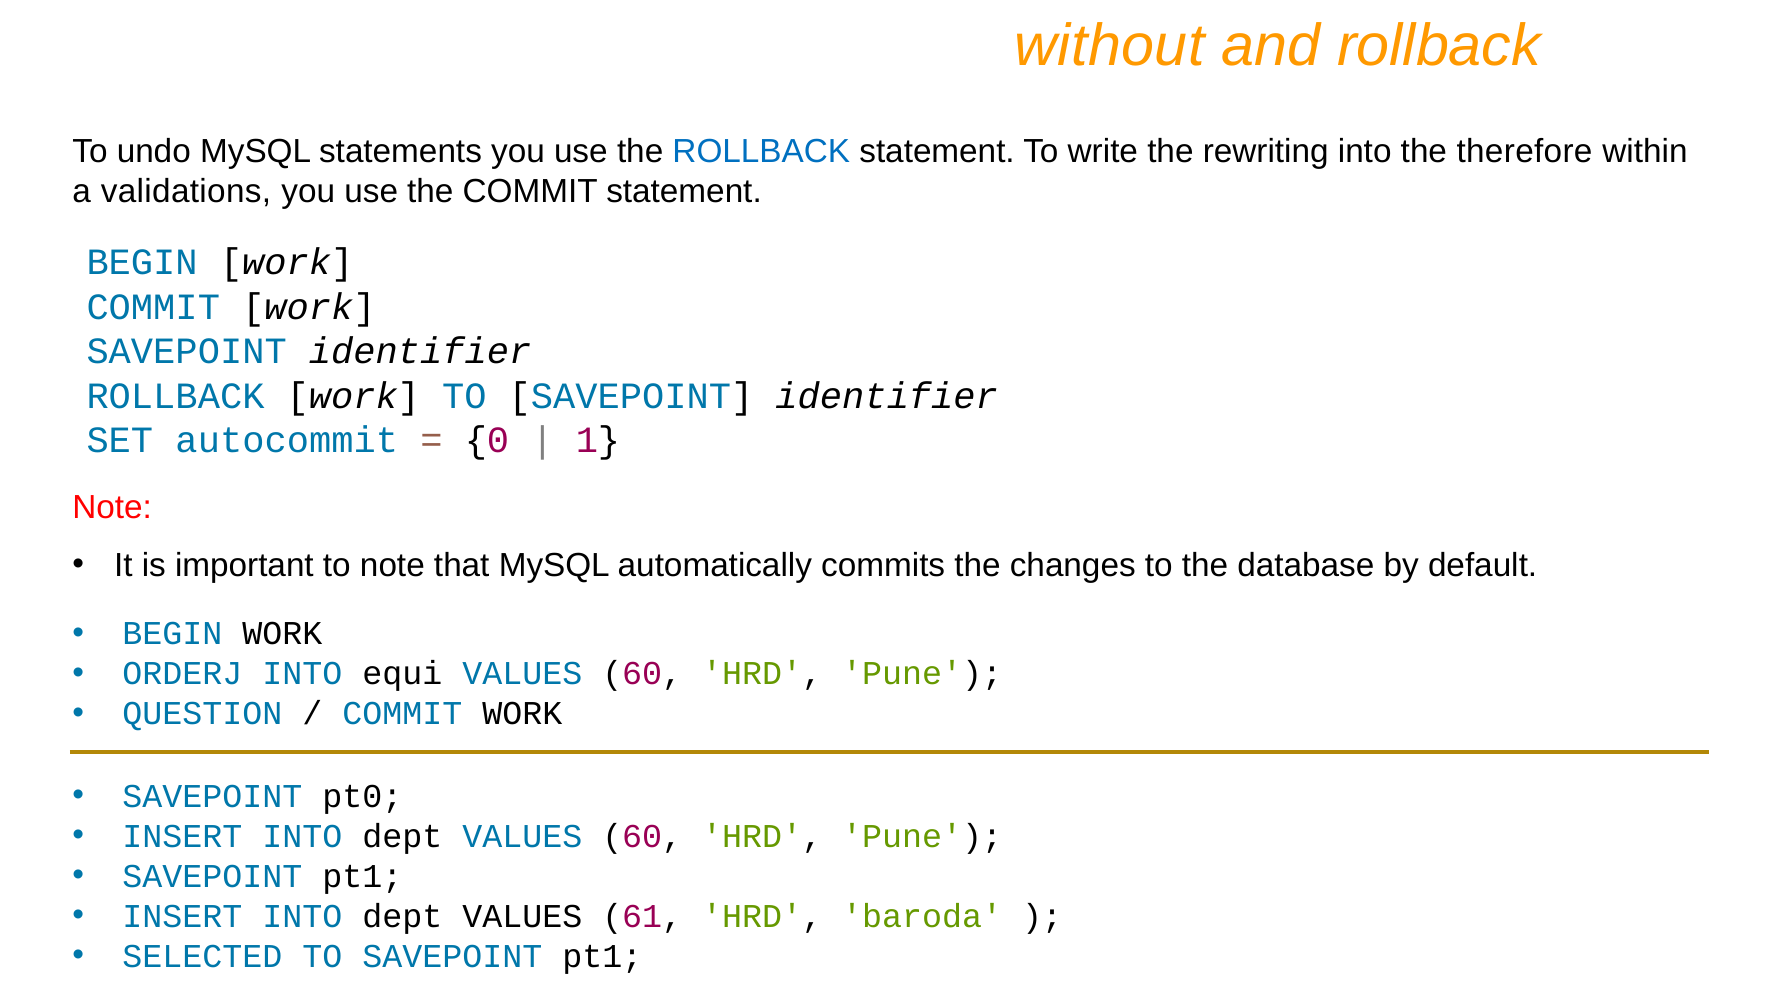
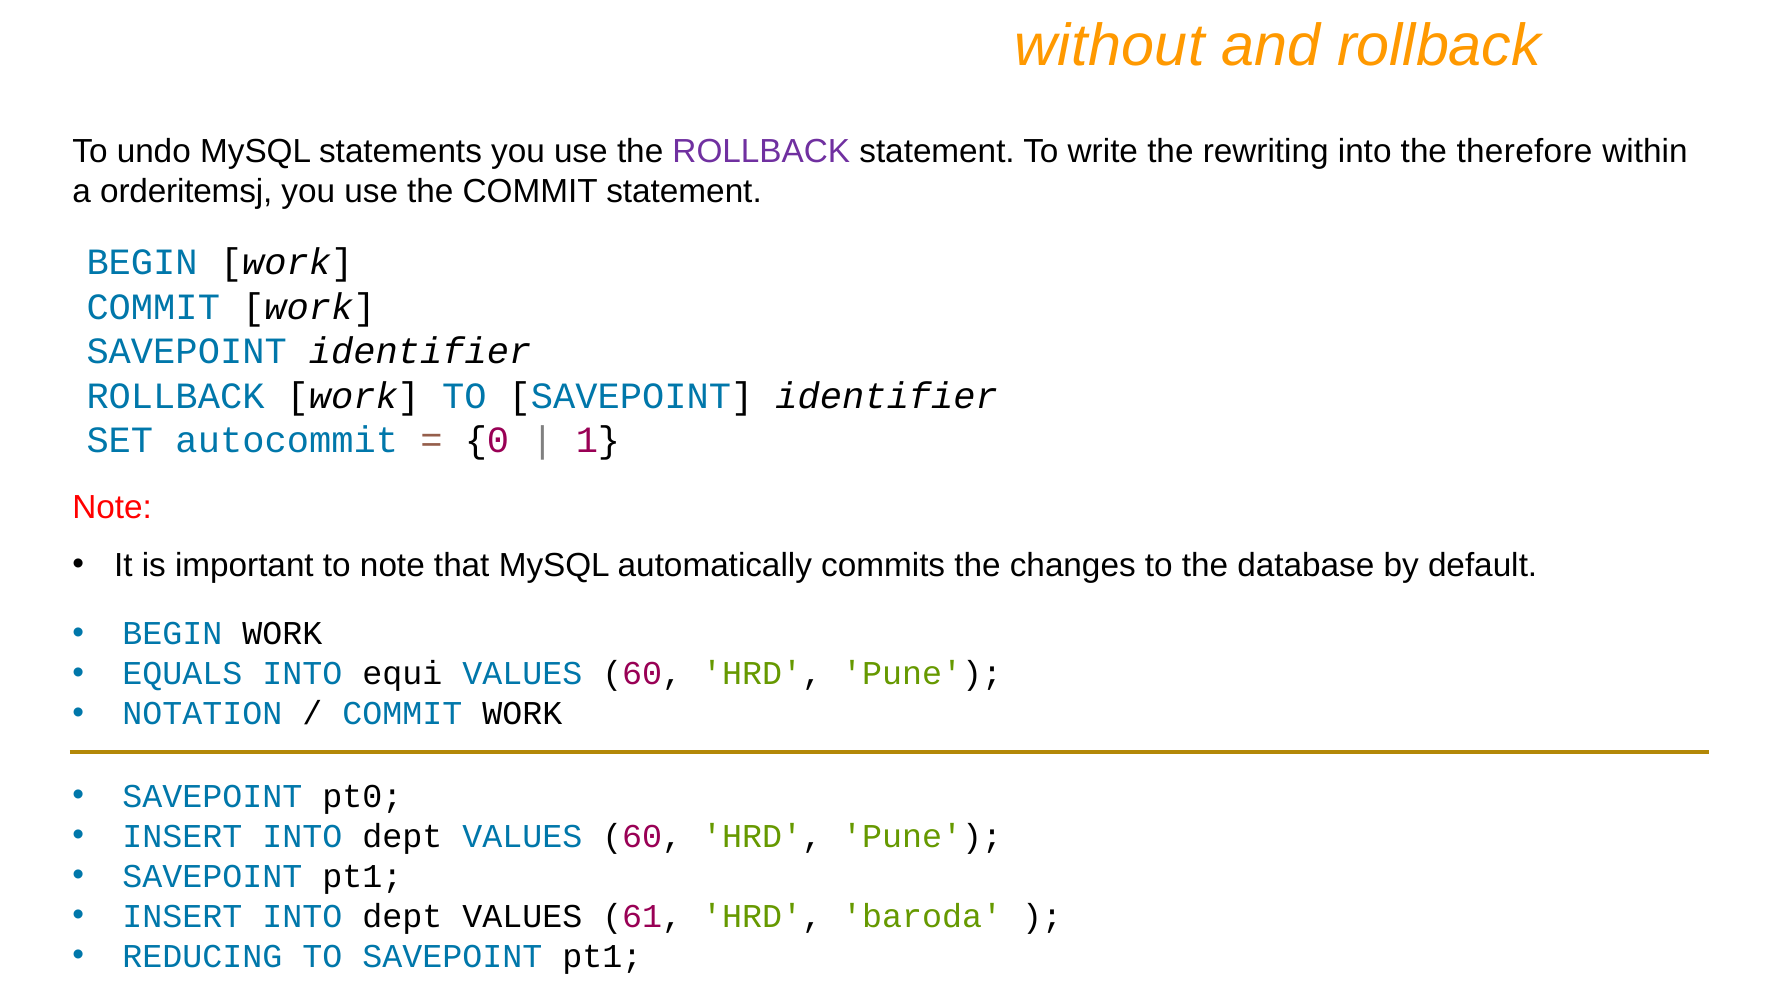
ROLLBACK at (761, 151) colour: blue -> purple
validations: validations -> orderitemsj
ORDERJ: ORDERJ -> EQUALS
QUESTION: QUESTION -> NOTATION
SELECTED: SELECTED -> REDUCING
